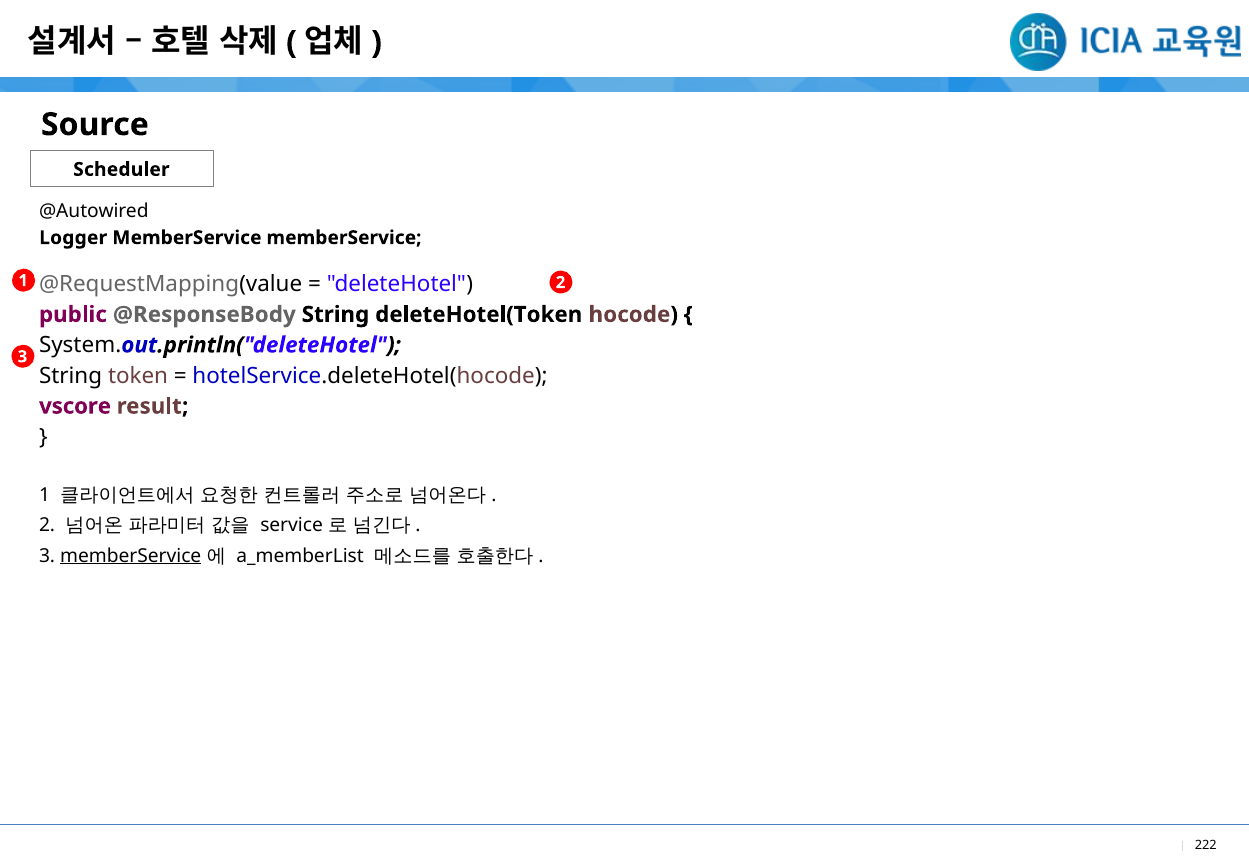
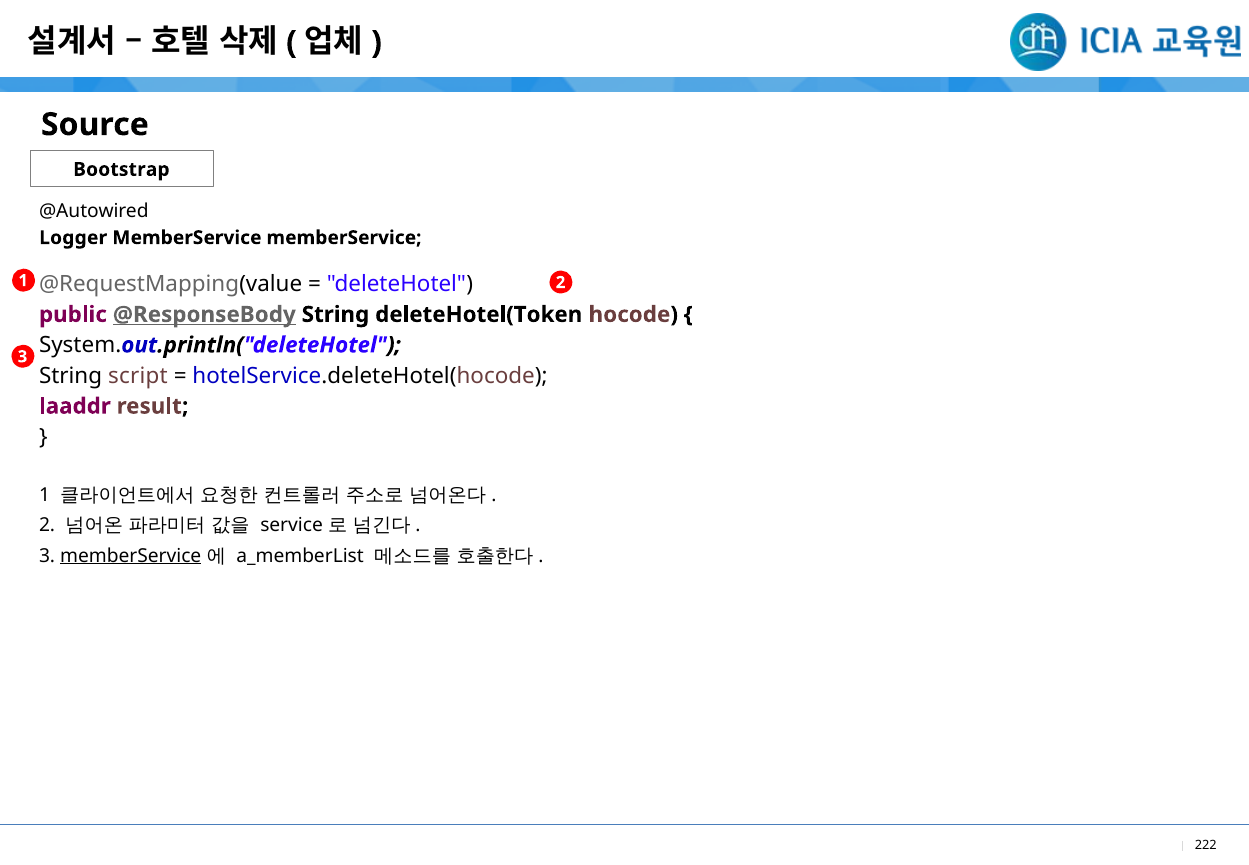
Scheduler: Scheduler -> Bootstrap
@ResponseBody underline: none -> present
token: token -> script
vscore: vscore -> laaddr
